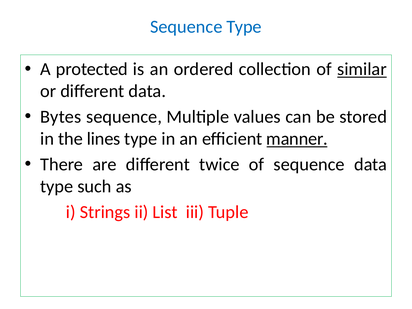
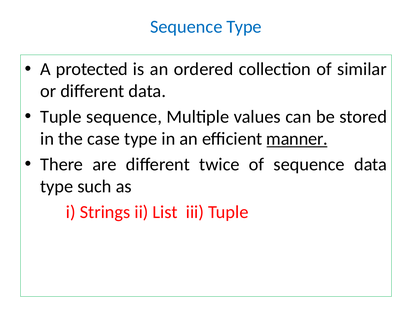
similar underline: present -> none
Bytes at (61, 117): Bytes -> Tuple
lines: lines -> case
